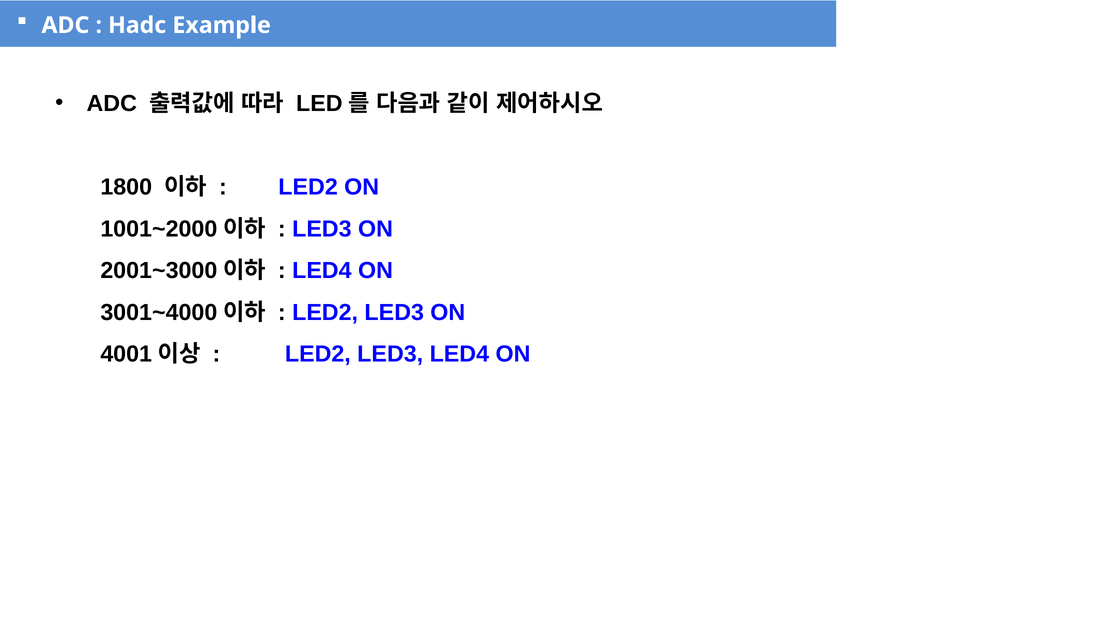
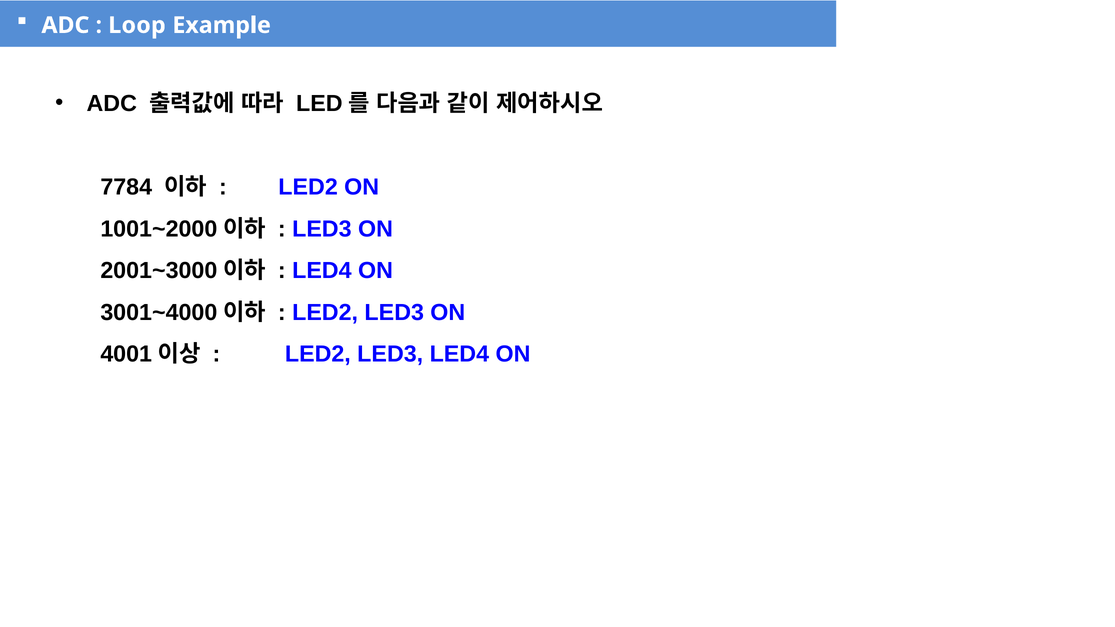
Hadc: Hadc -> Loop
1800: 1800 -> 7784
